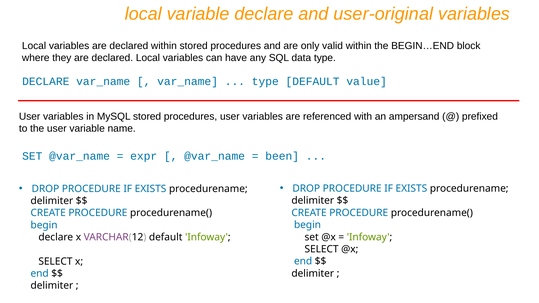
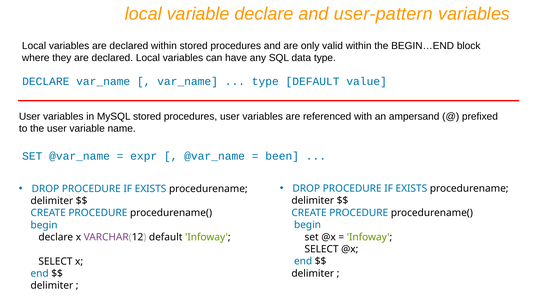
user-original: user-original -> user-pattern
